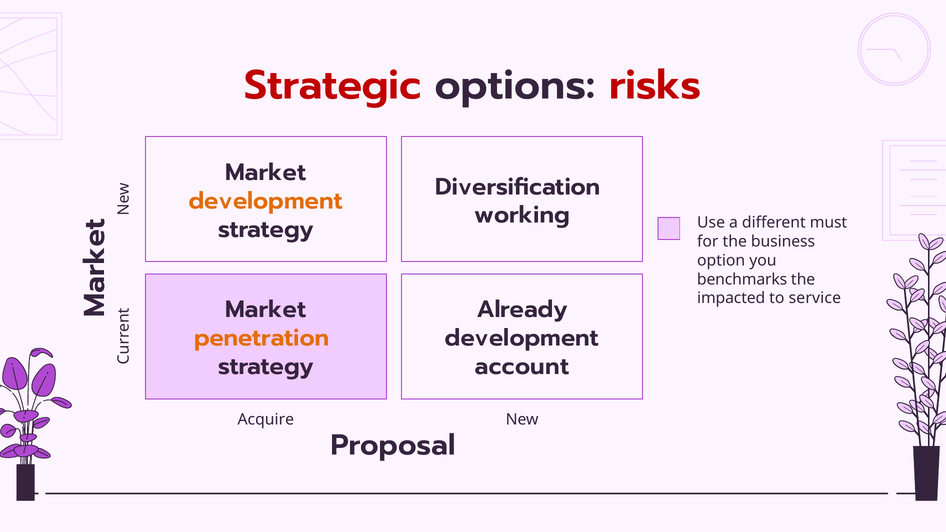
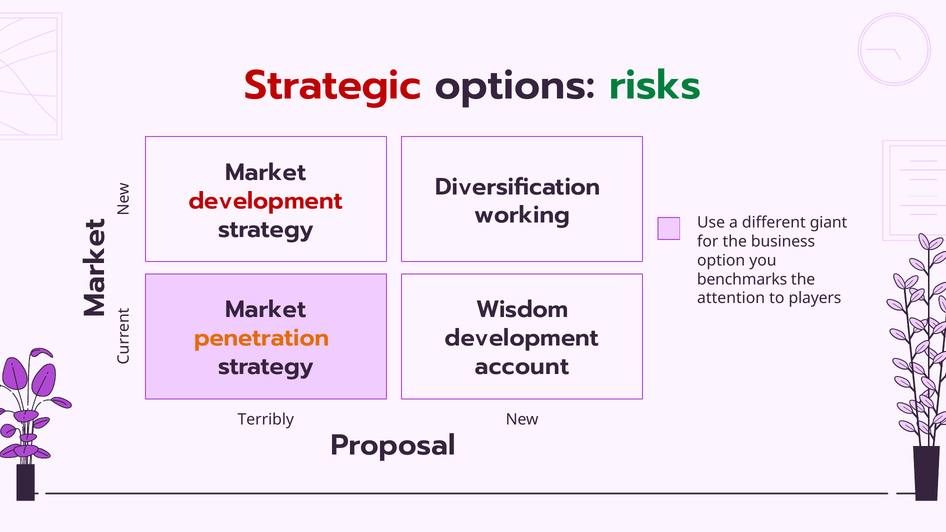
risks colour: red -> green
development at (266, 201) colour: orange -> red
must: must -> giant
impacted: impacted -> attention
service: service -> players
Already: Already -> Wisdom
Acquire: Acquire -> Terribly
